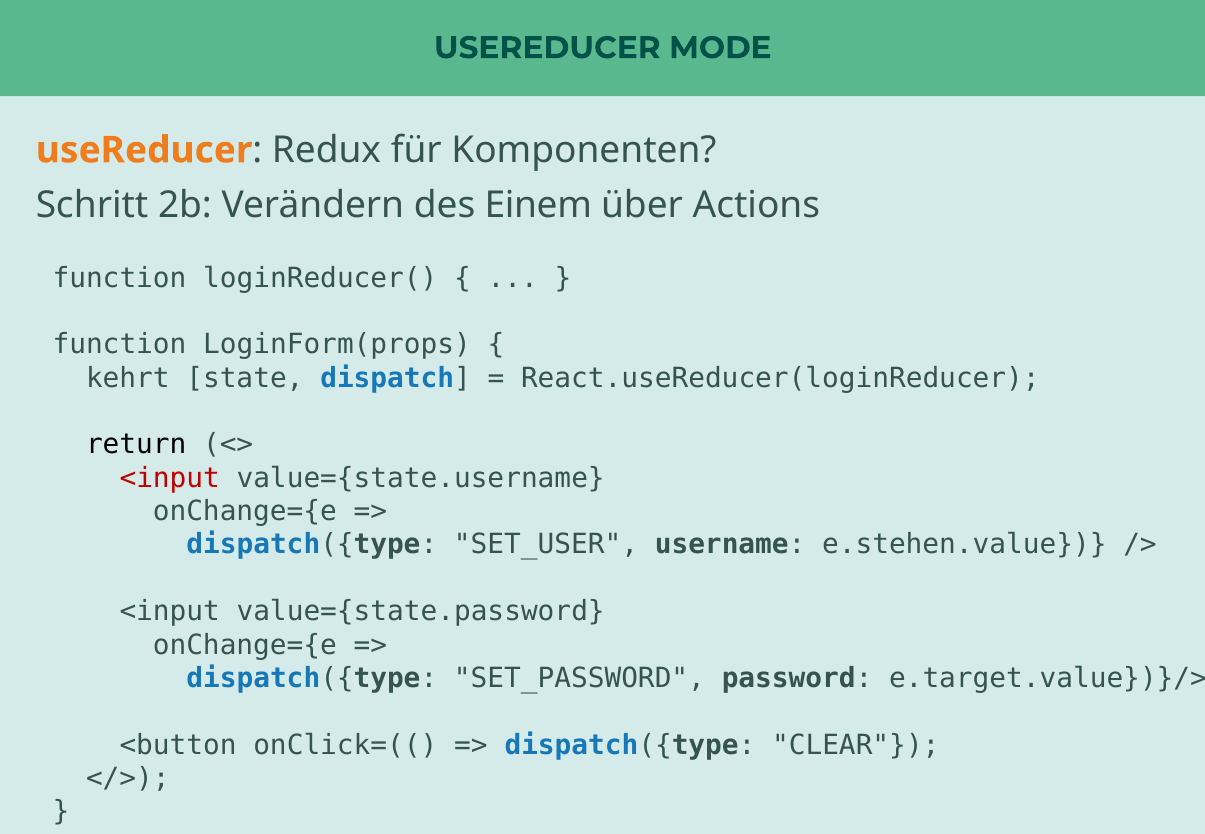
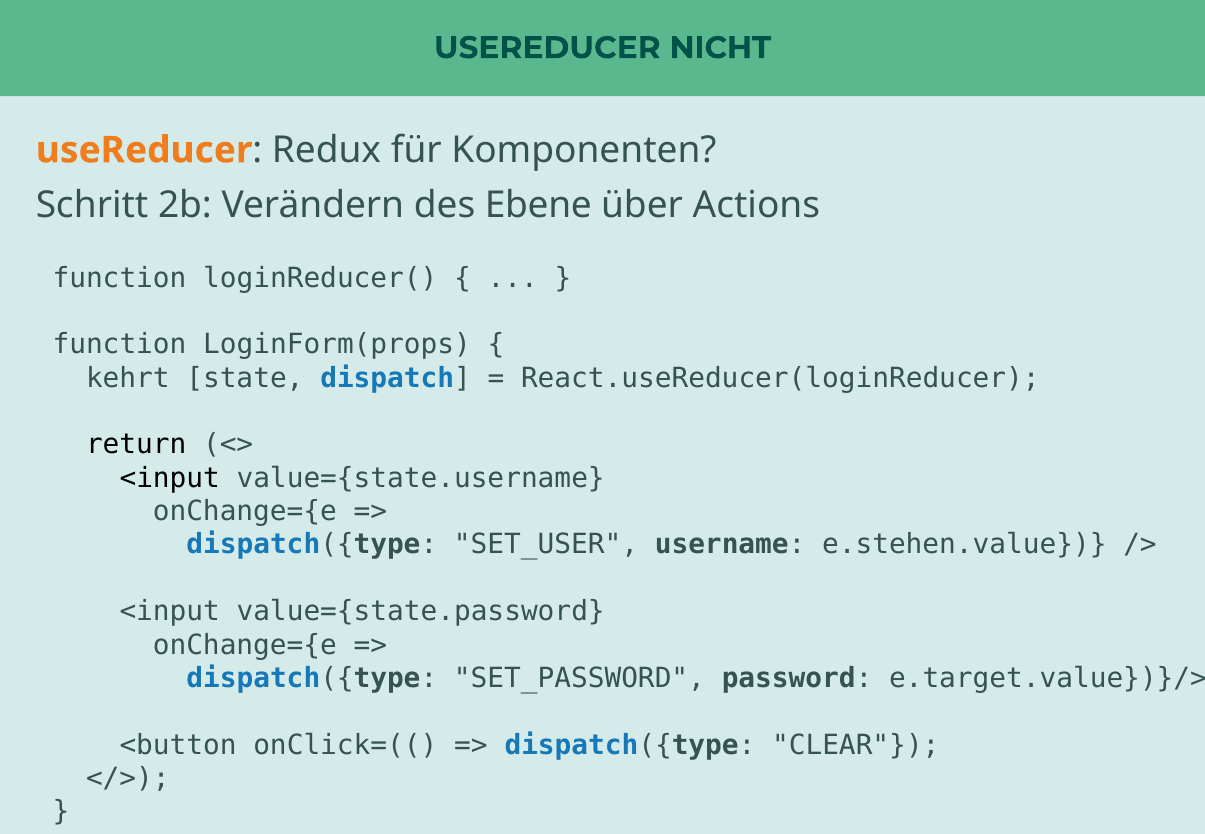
MODE: MODE -> NICHT
Einem: Einem -> Ebene
<input at (170, 478) colour: red -> black
